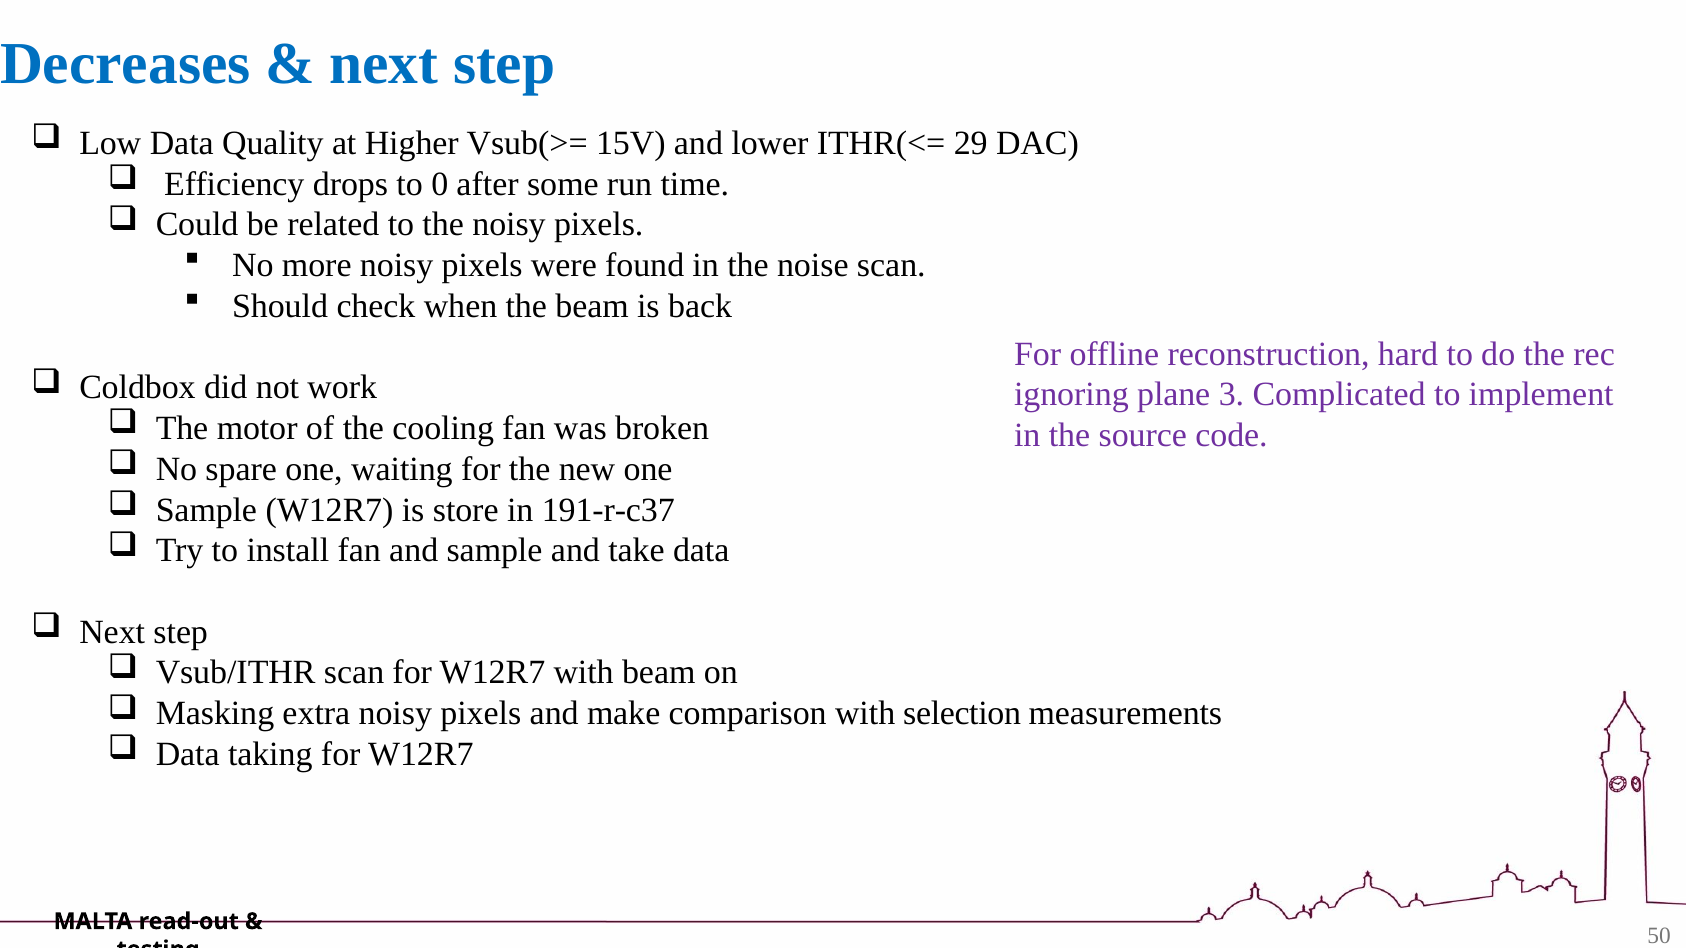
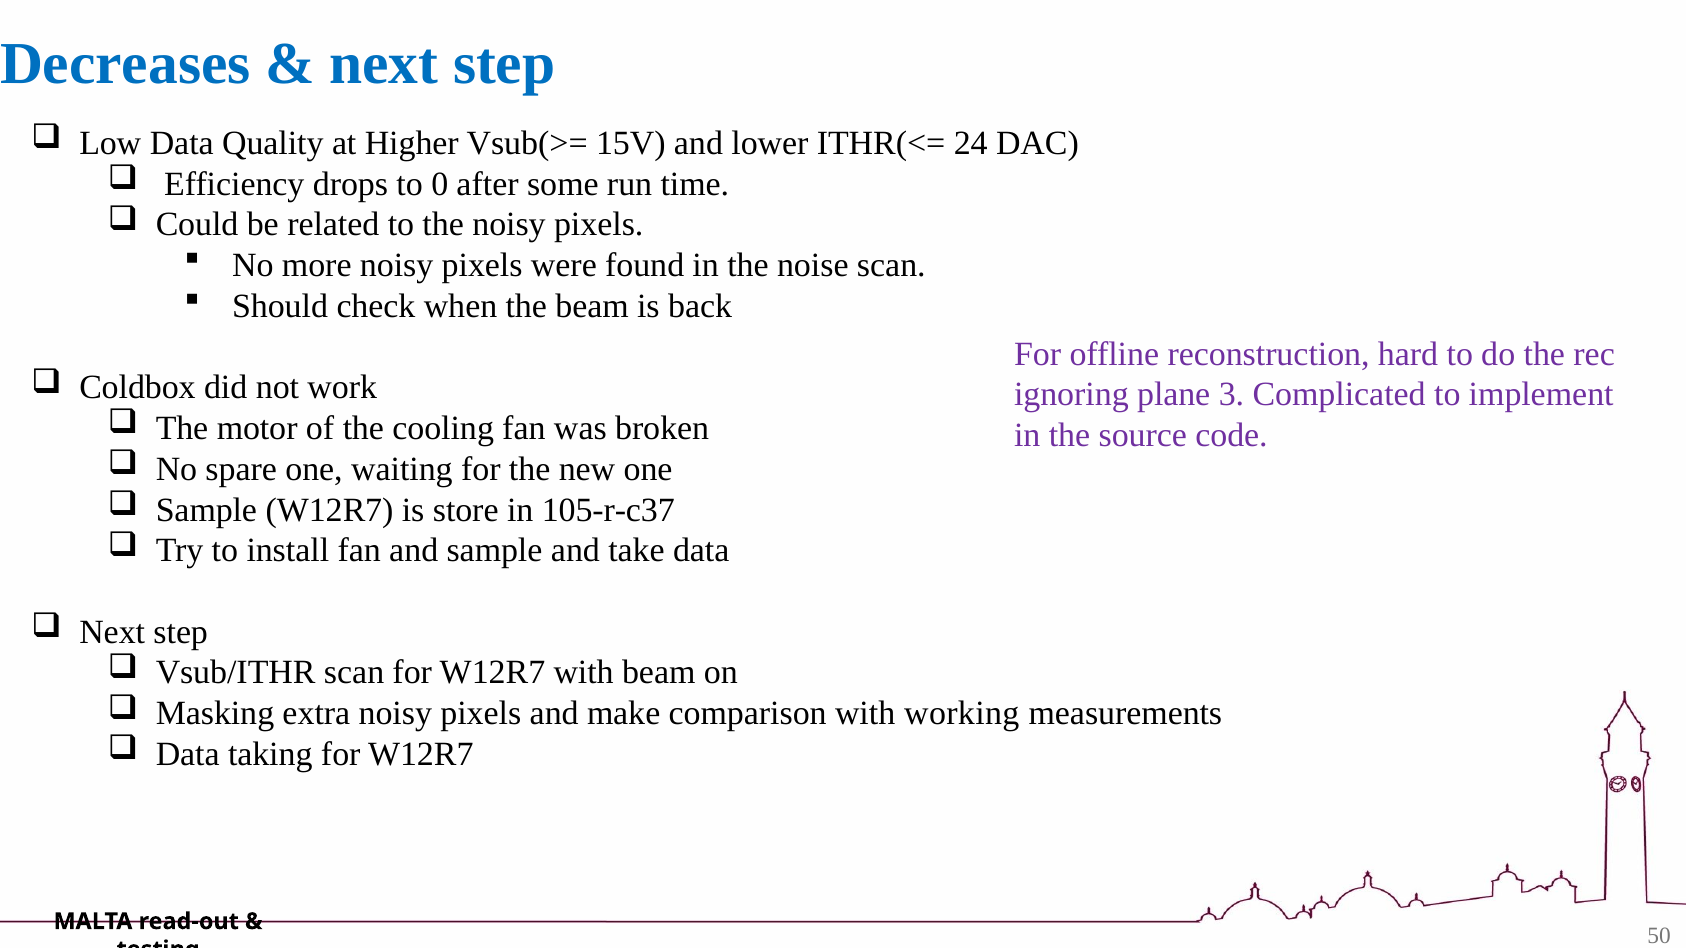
29: 29 -> 24
191-r-c37: 191-r-c37 -> 105-r-c37
selection: selection -> working
